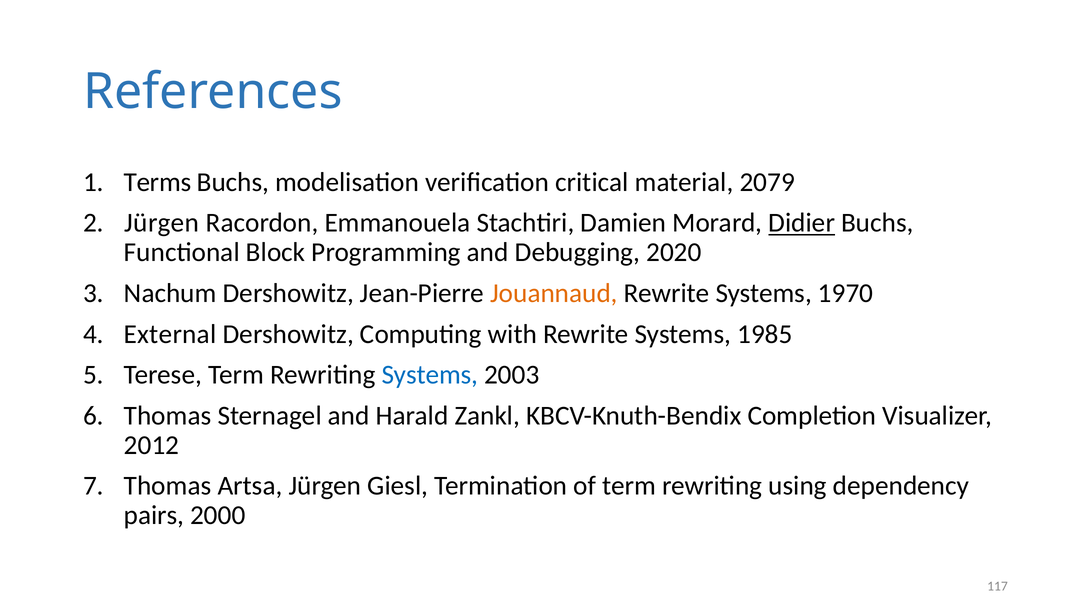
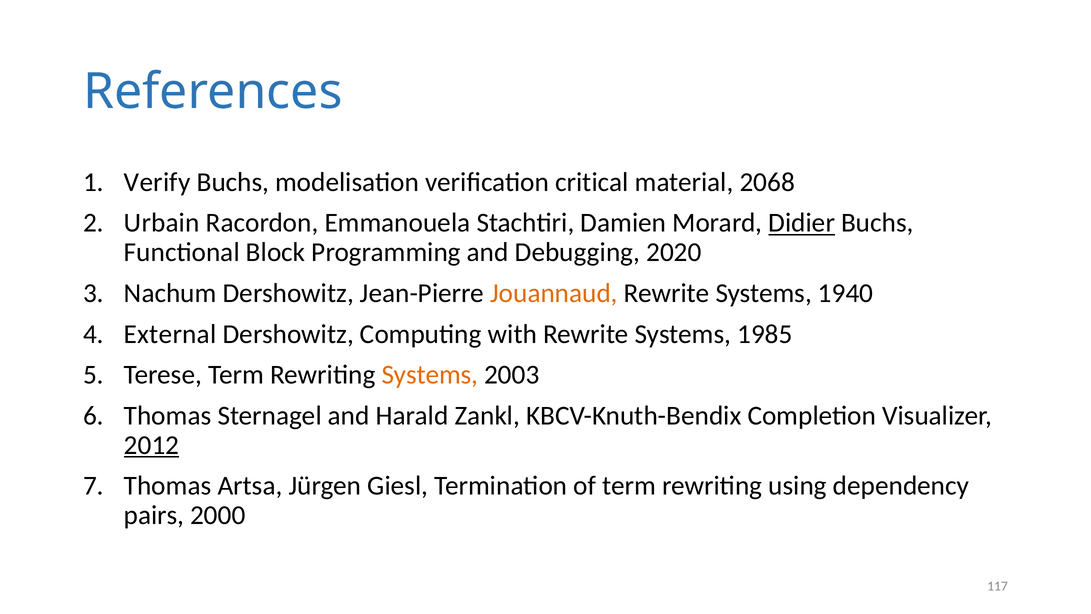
Terms: Terms -> Verify
2079: 2079 -> 2068
Jürgen at (162, 223): Jürgen -> Urbain
1970: 1970 -> 1940
Systems at (430, 375) colour: blue -> orange
2012 underline: none -> present
